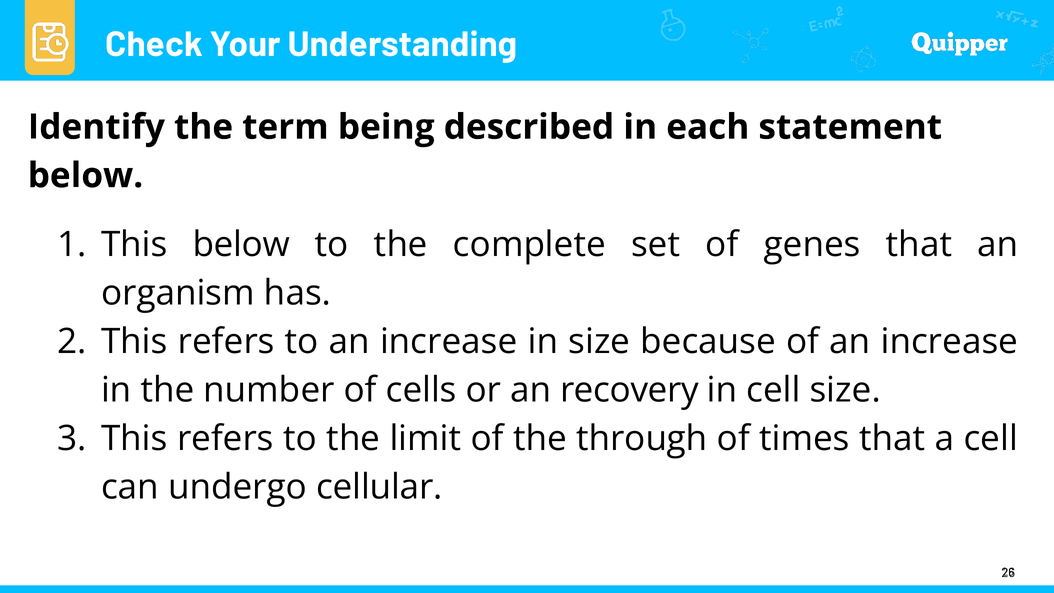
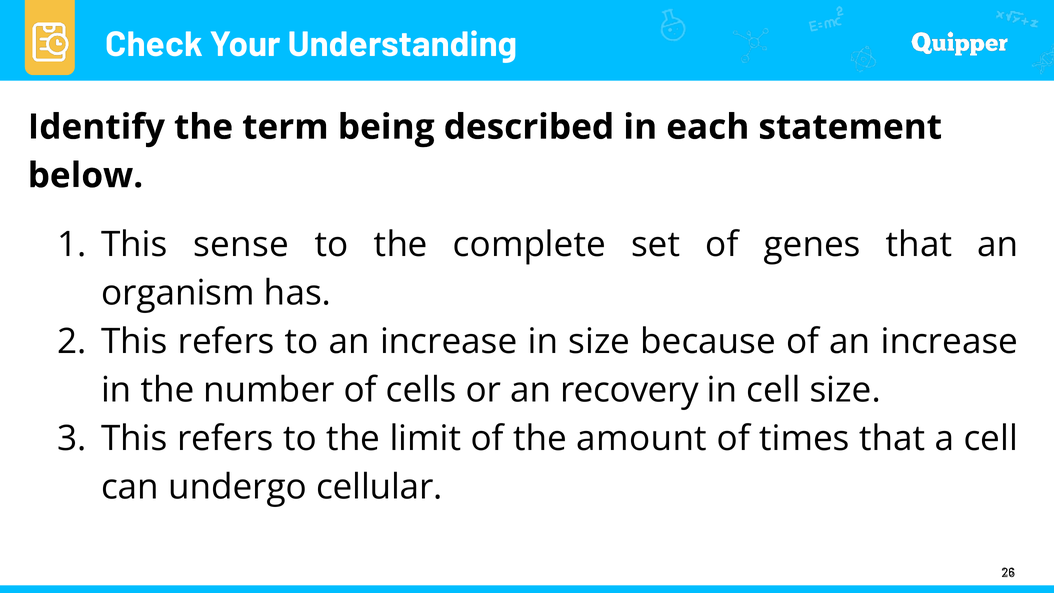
This below: below -> sense
through: through -> amount
